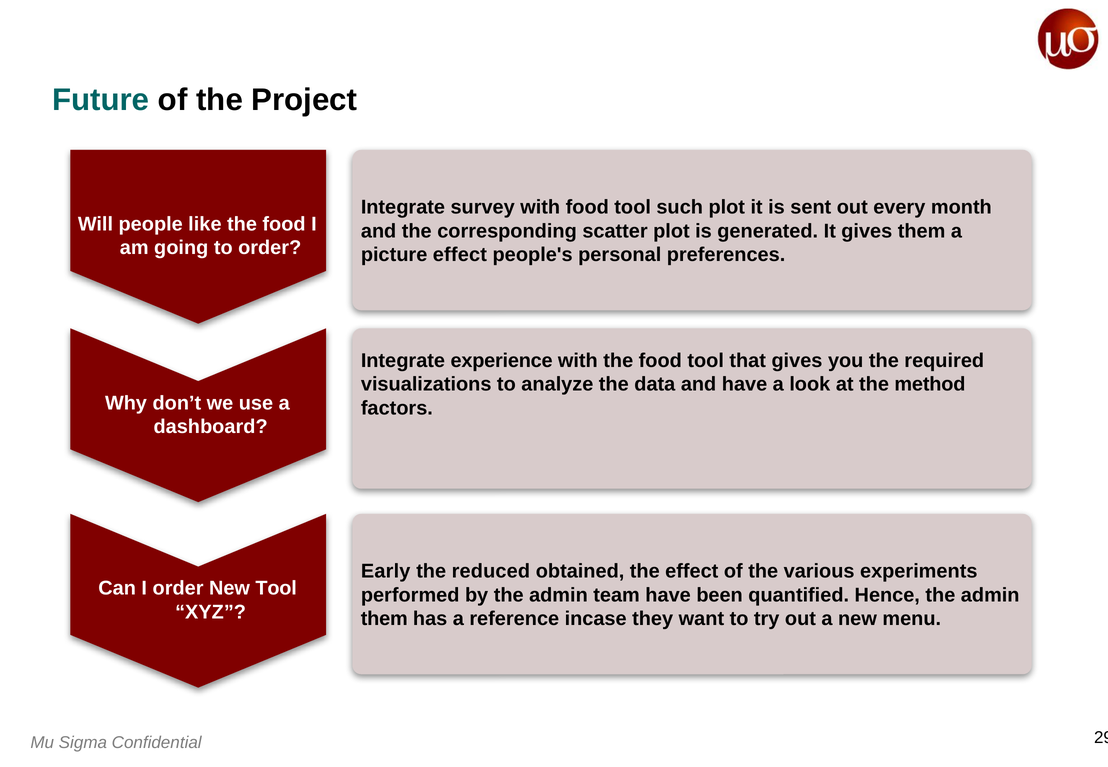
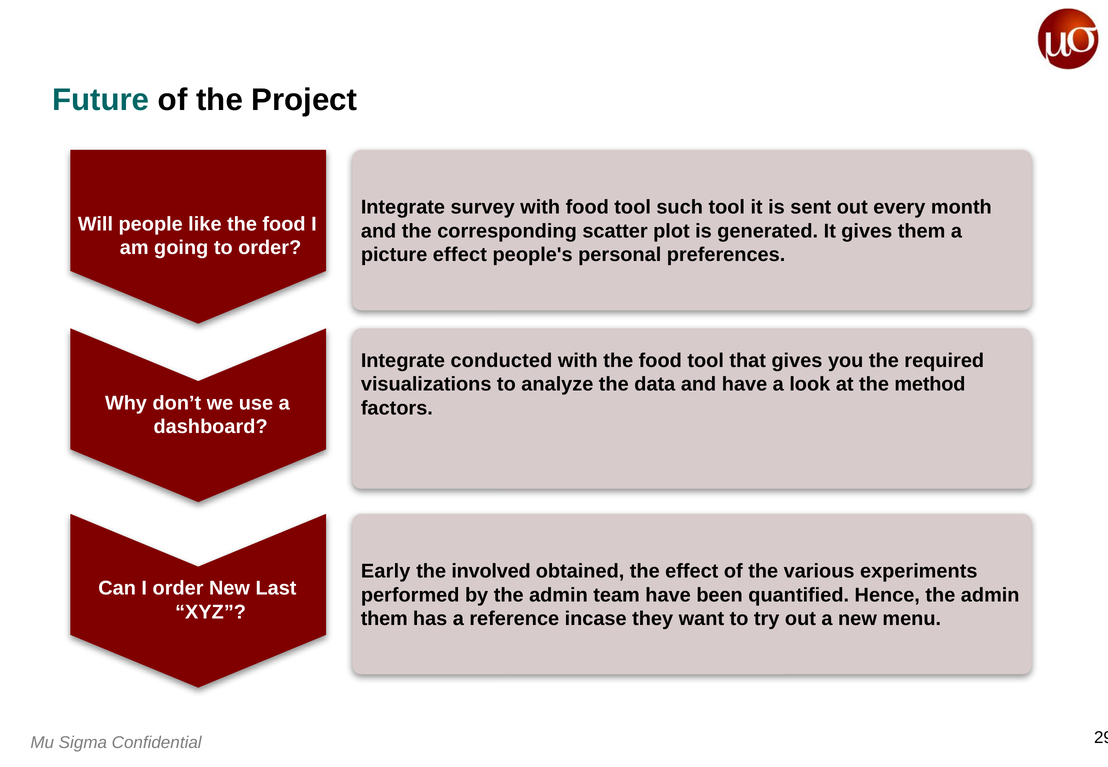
such plot: plot -> tool
experience: experience -> conducted
reduced: reduced -> involved
New Tool: Tool -> Last
